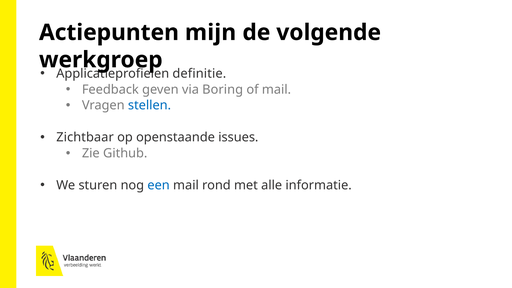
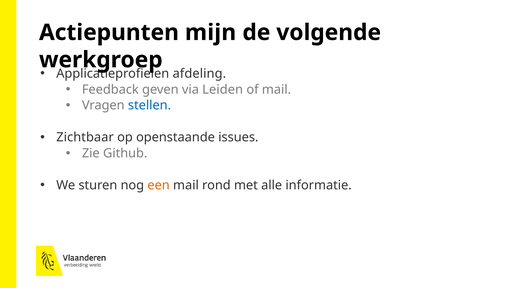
definitie: definitie -> afdeling
Boring: Boring -> Leiden
een colour: blue -> orange
